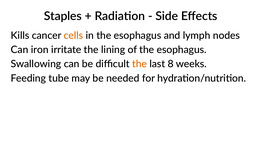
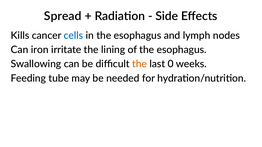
Staples: Staples -> Spread
cells colour: orange -> blue
8: 8 -> 0
